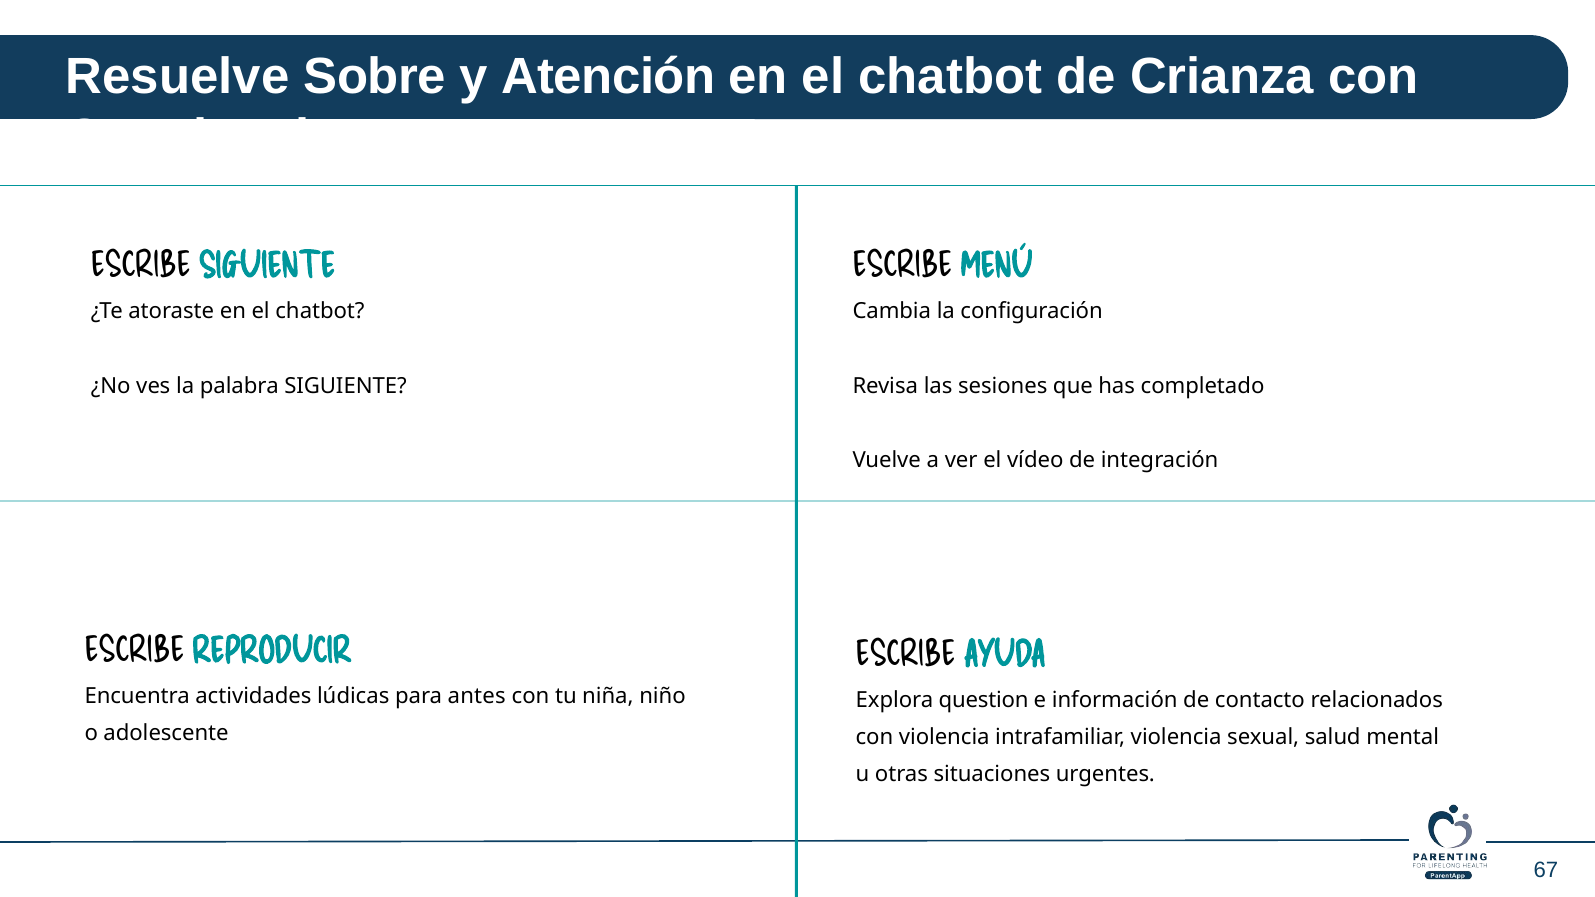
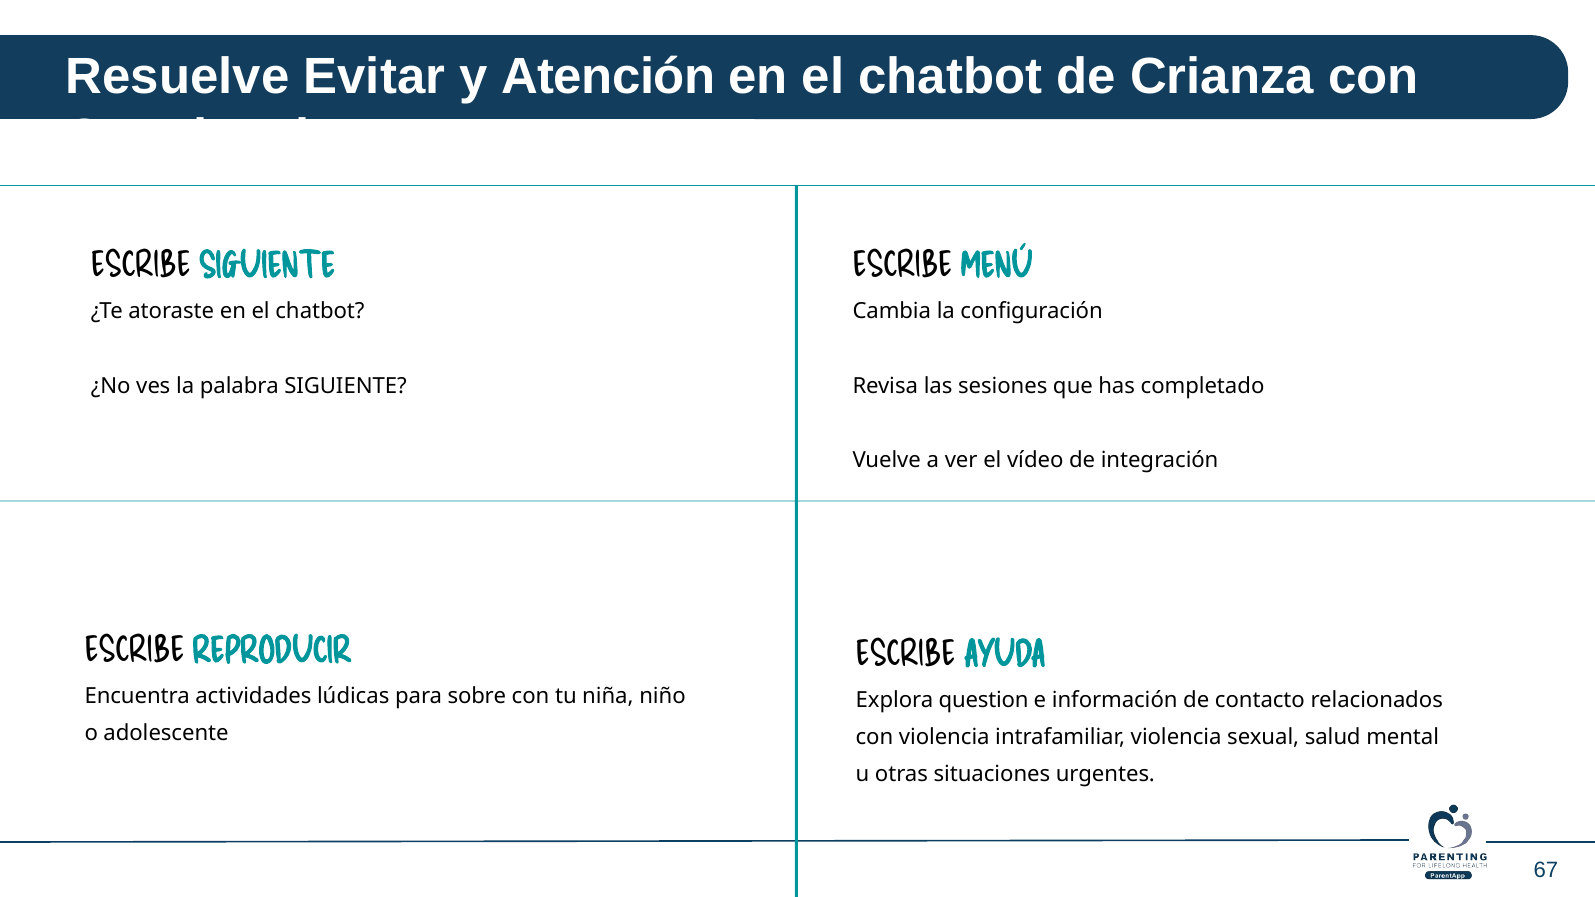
Sobre: Sobre -> Evitar
antes: antes -> sobre
